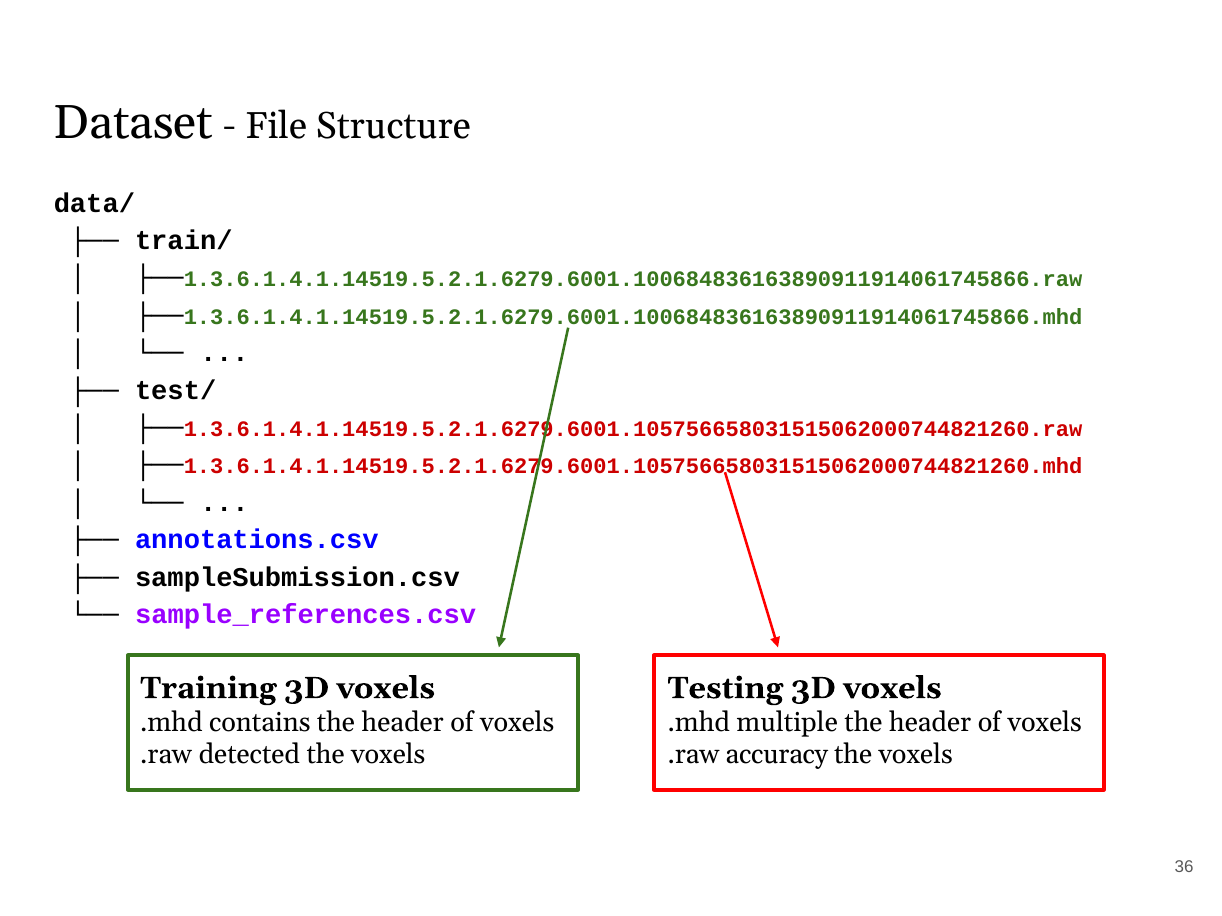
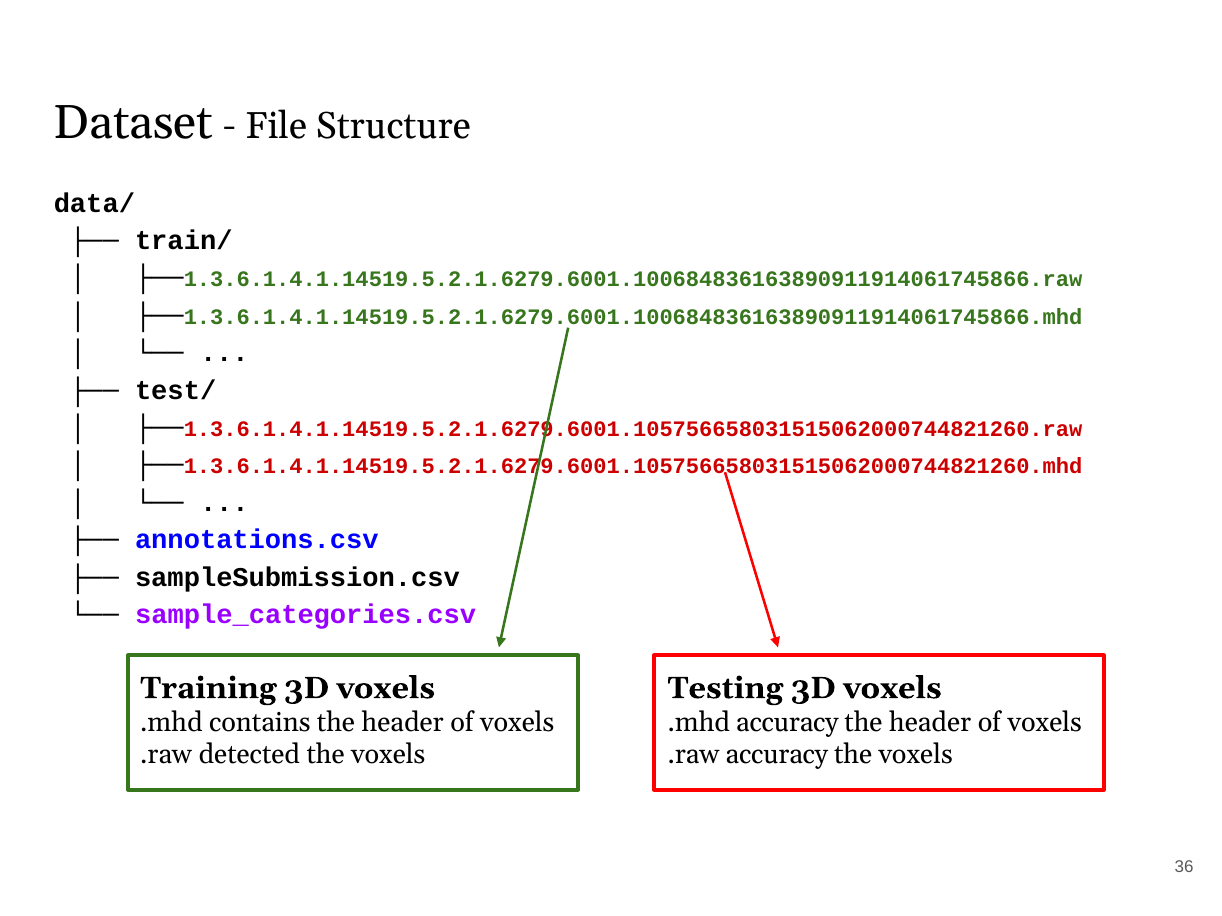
sample_references.csv: sample_references.csv -> sample_categories.csv
.mhd multiple: multiple -> accuracy
